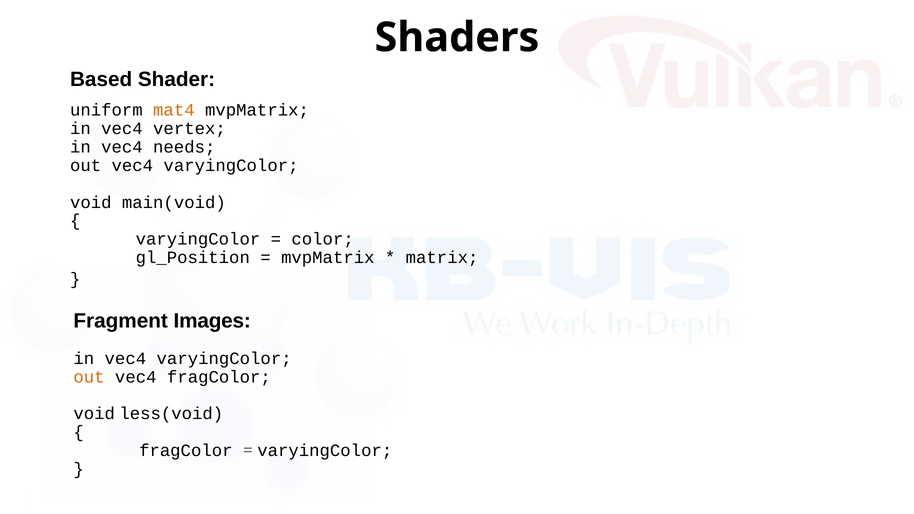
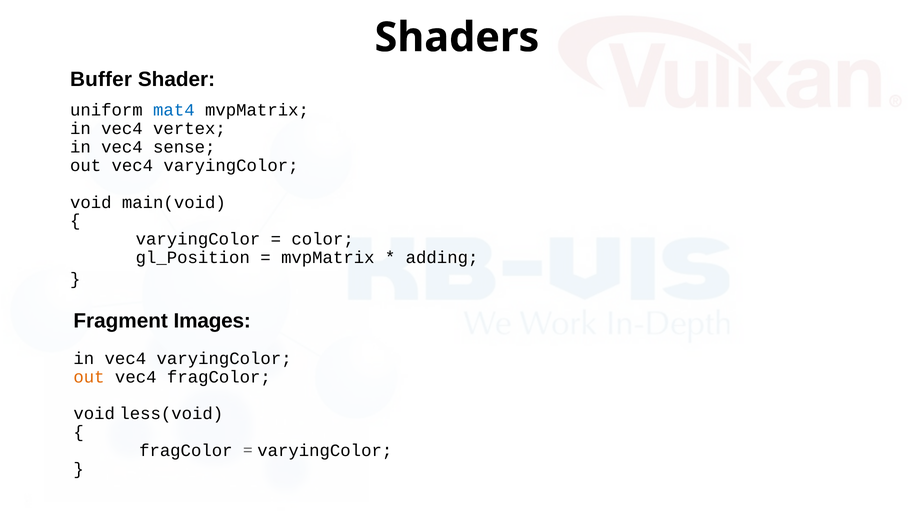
Based: Based -> Buffer
mat4 colour: orange -> blue
needs: needs -> sense
matrix: matrix -> adding
